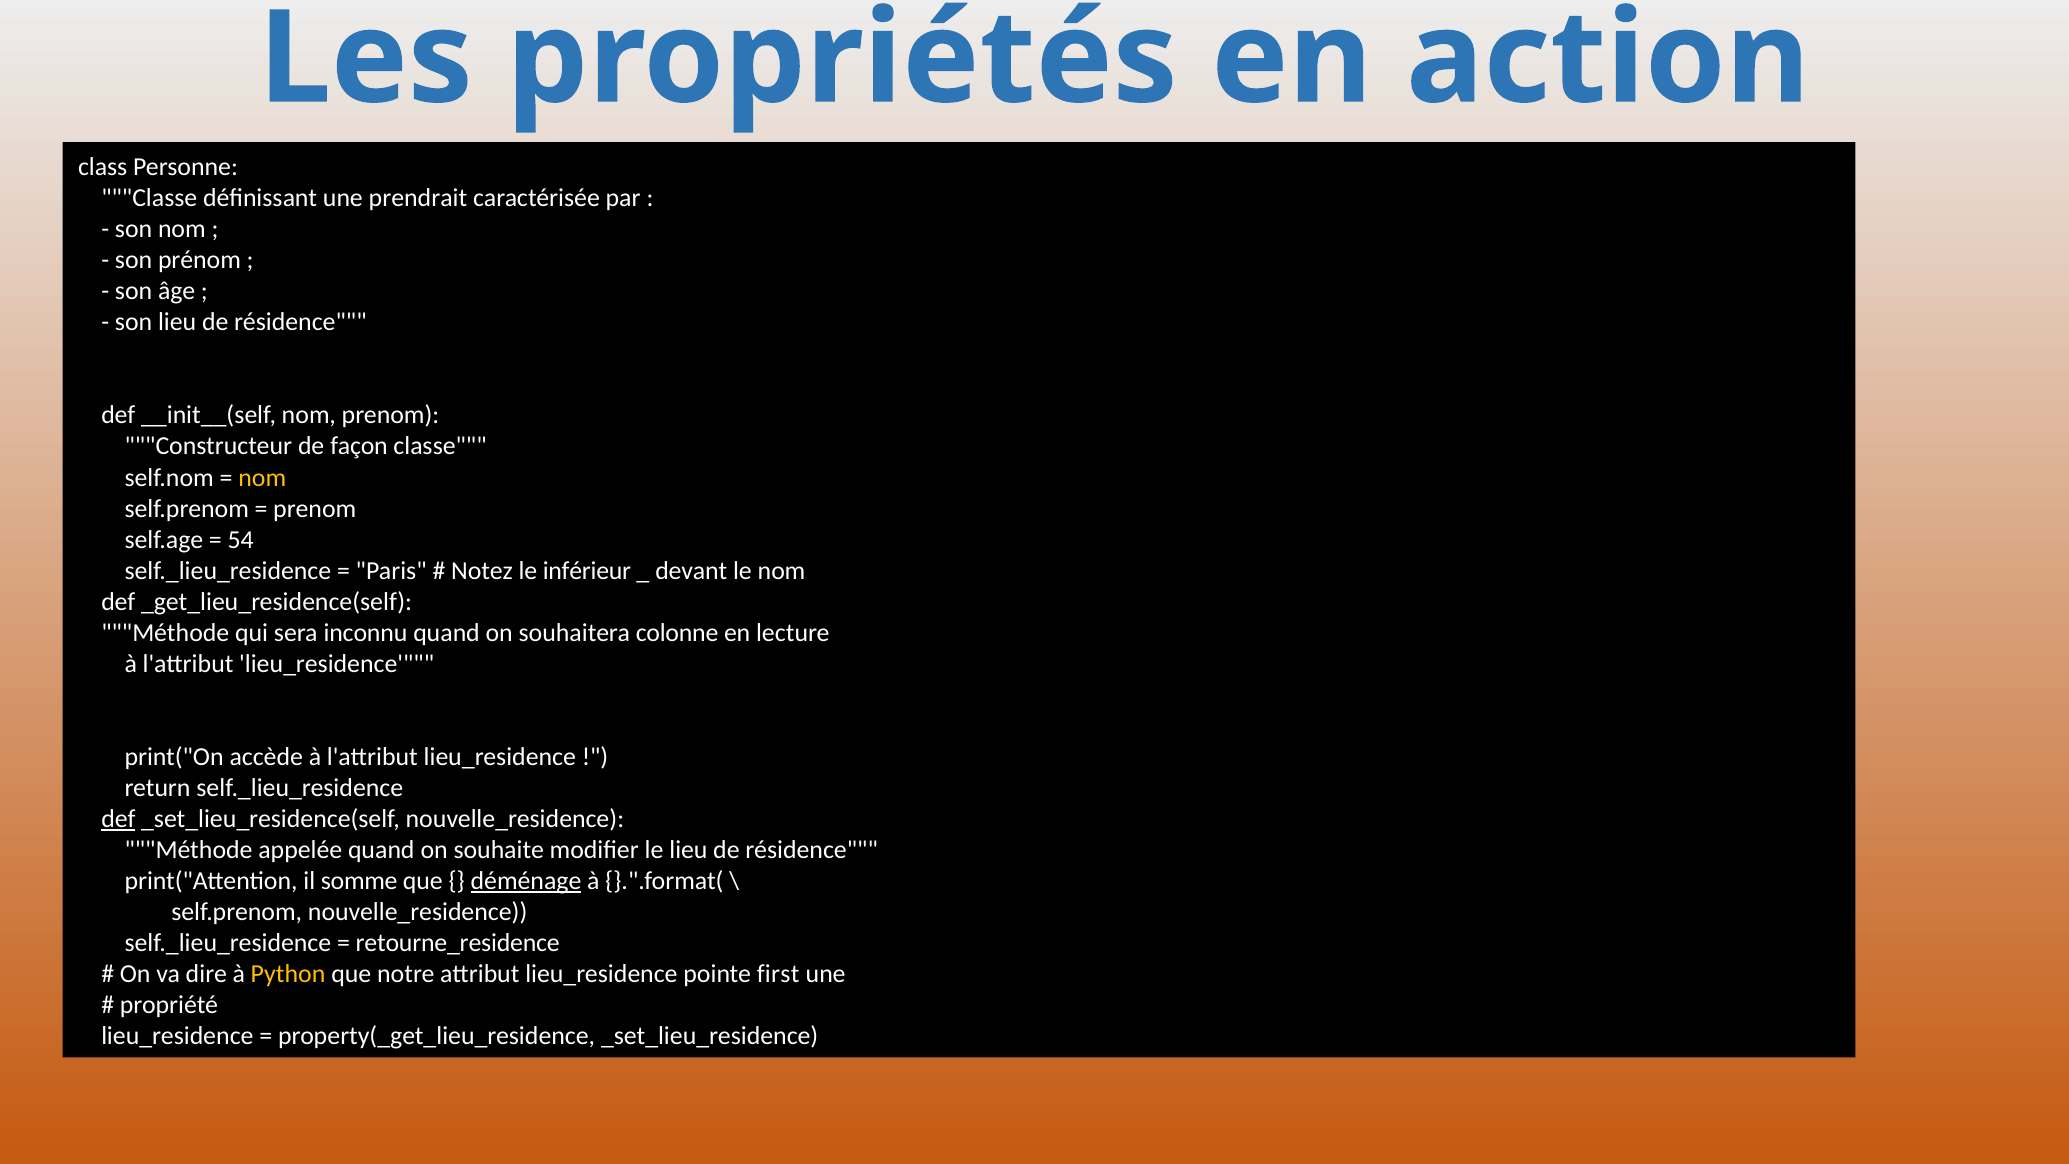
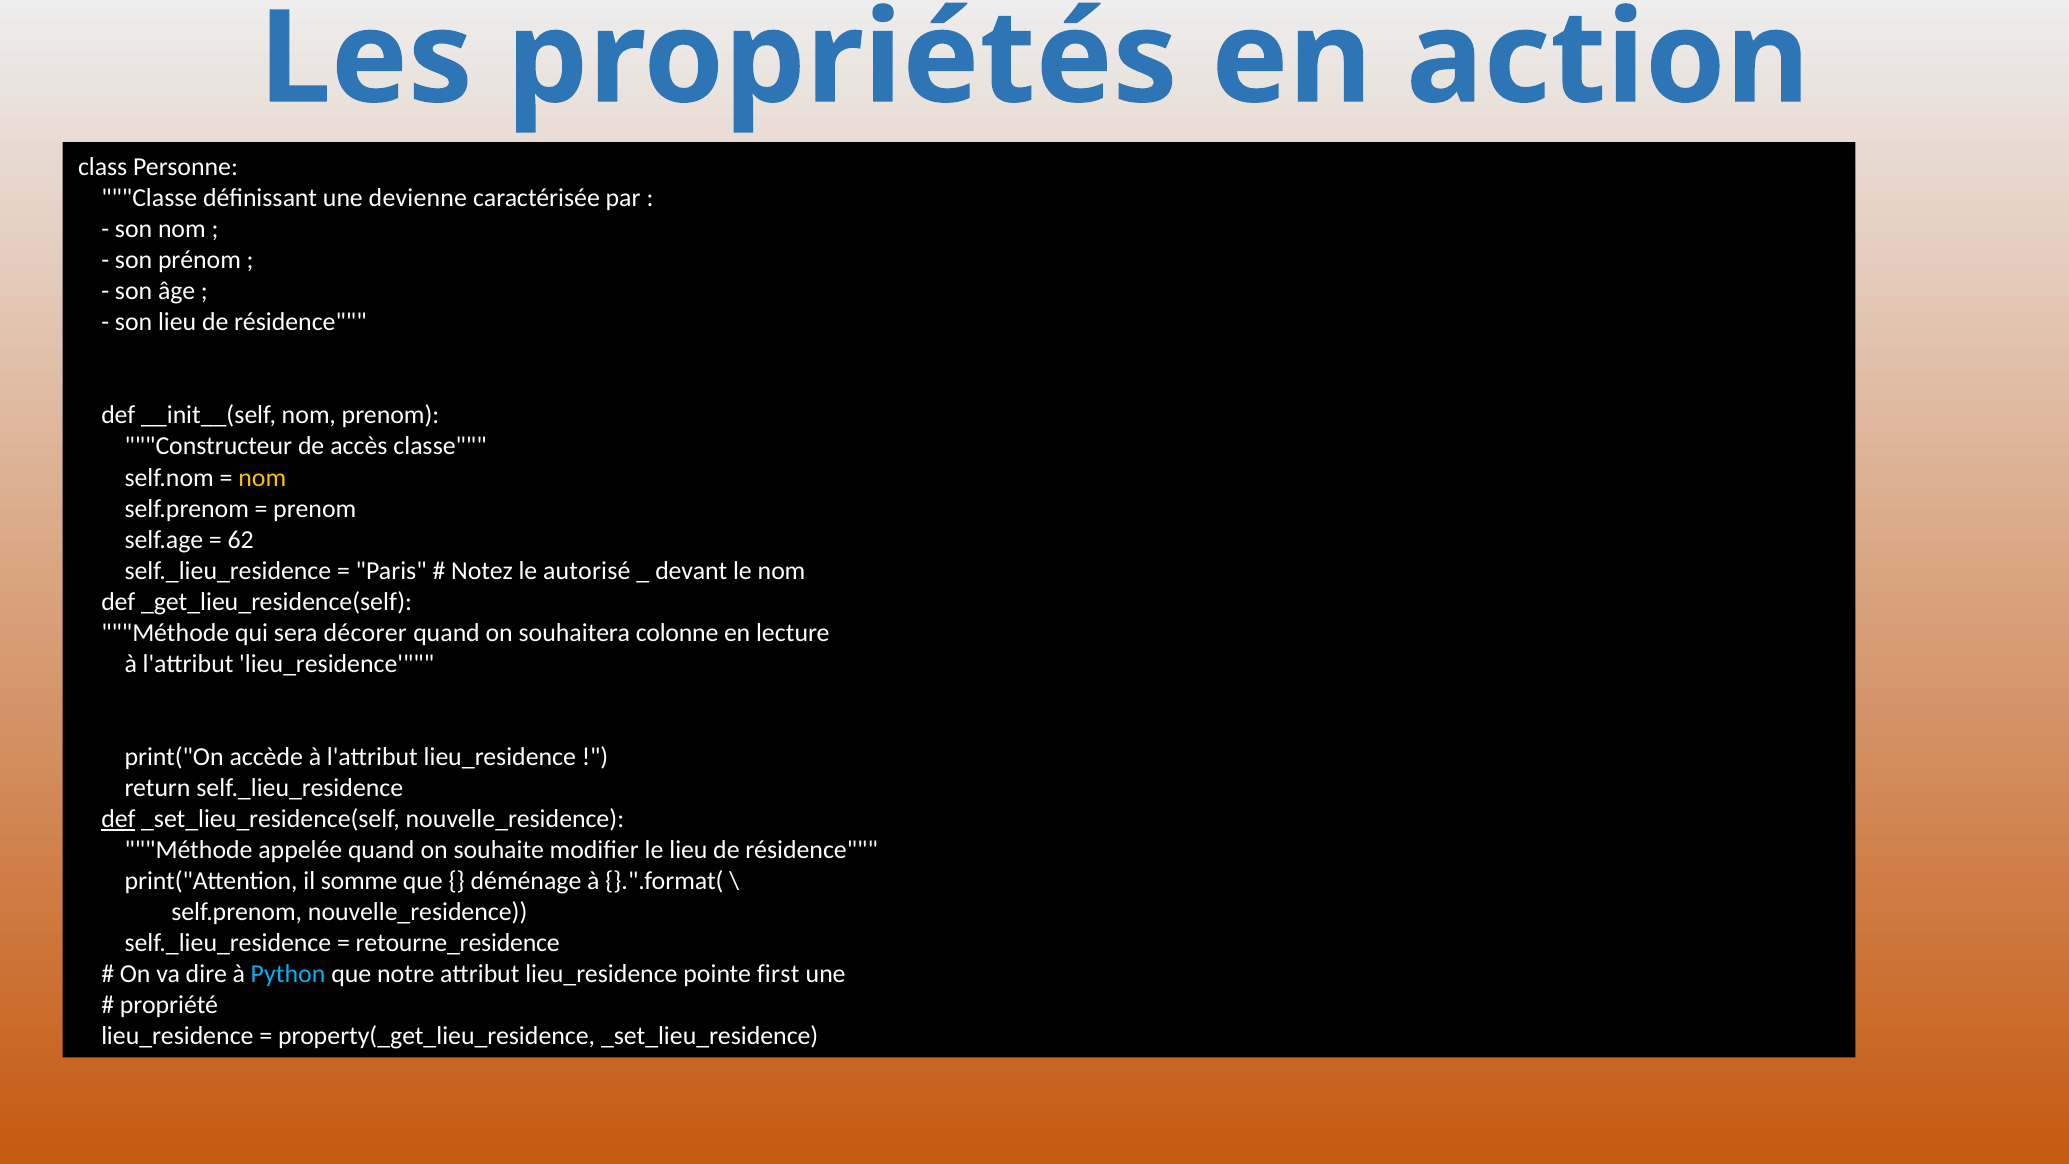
prendrait: prendrait -> devienne
façon: façon -> accès
54: 54 -> 62
inférieur: inférieur -> autorisé
inconnu: inconnu -> décorer
déménage underline: present -> none
Python colour: yellow -> light blue
